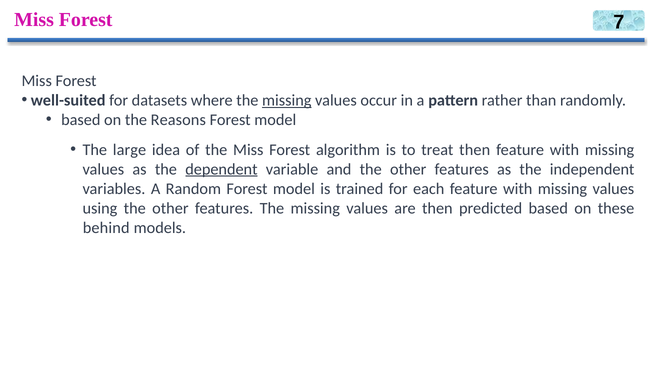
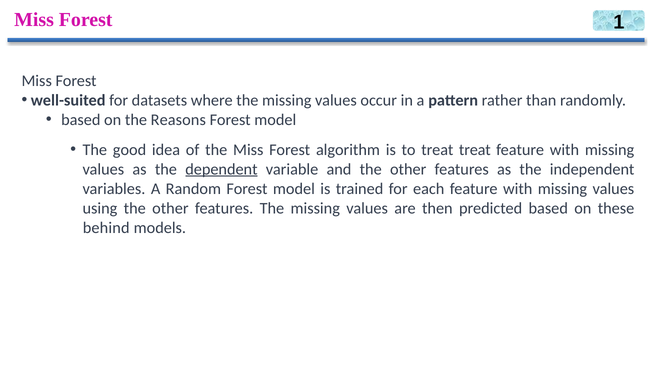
7: 7 -> 1
missing at (287, 101) underline: present -> none
large: large -> good
treat then: then -> treat
